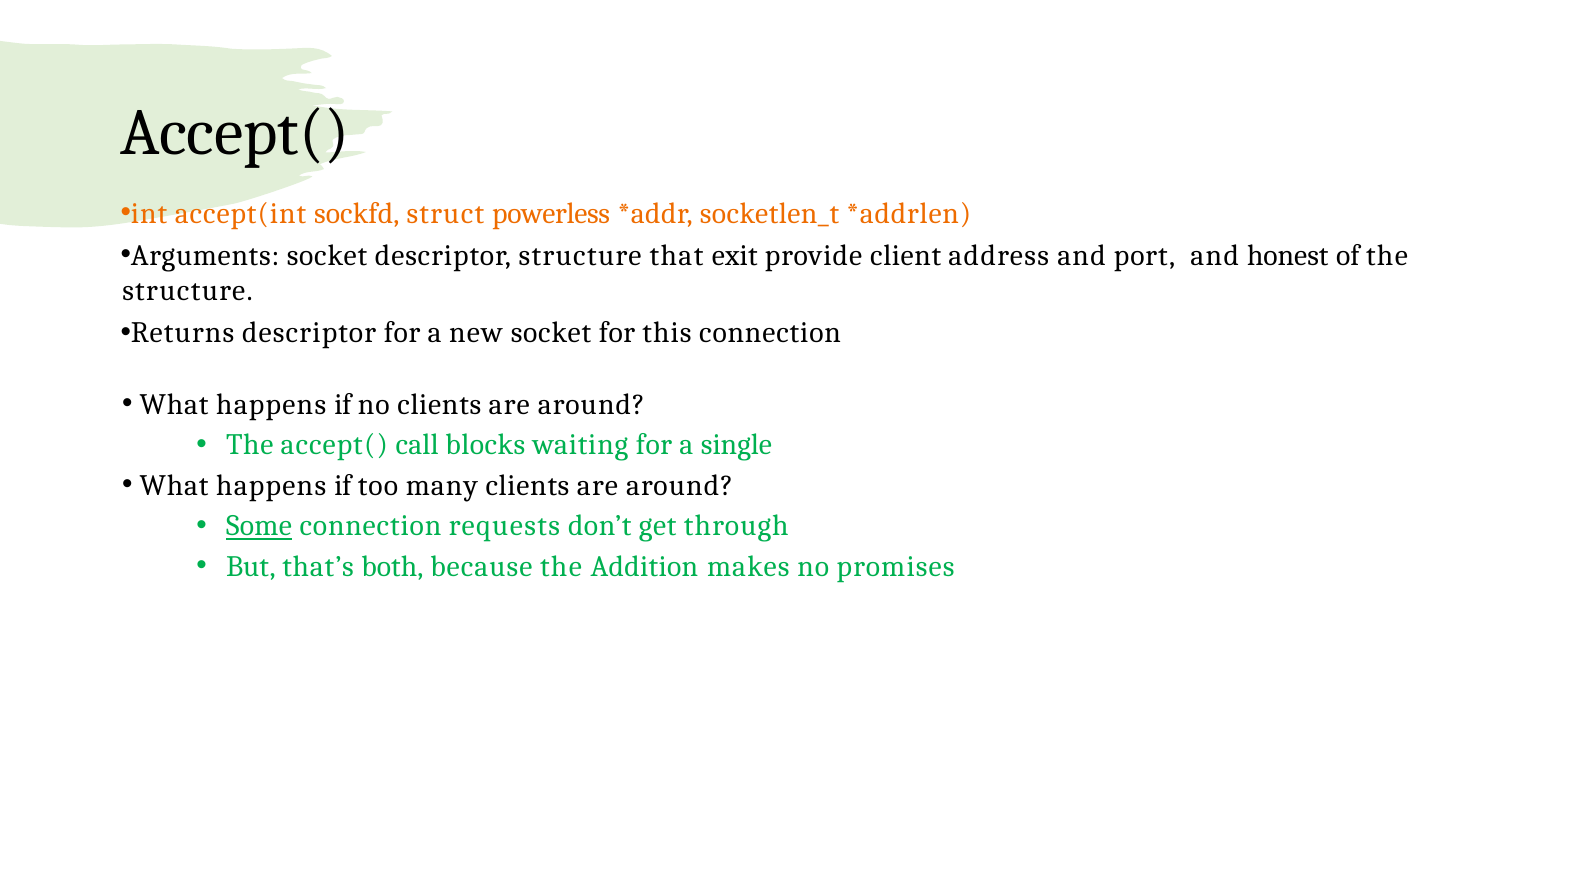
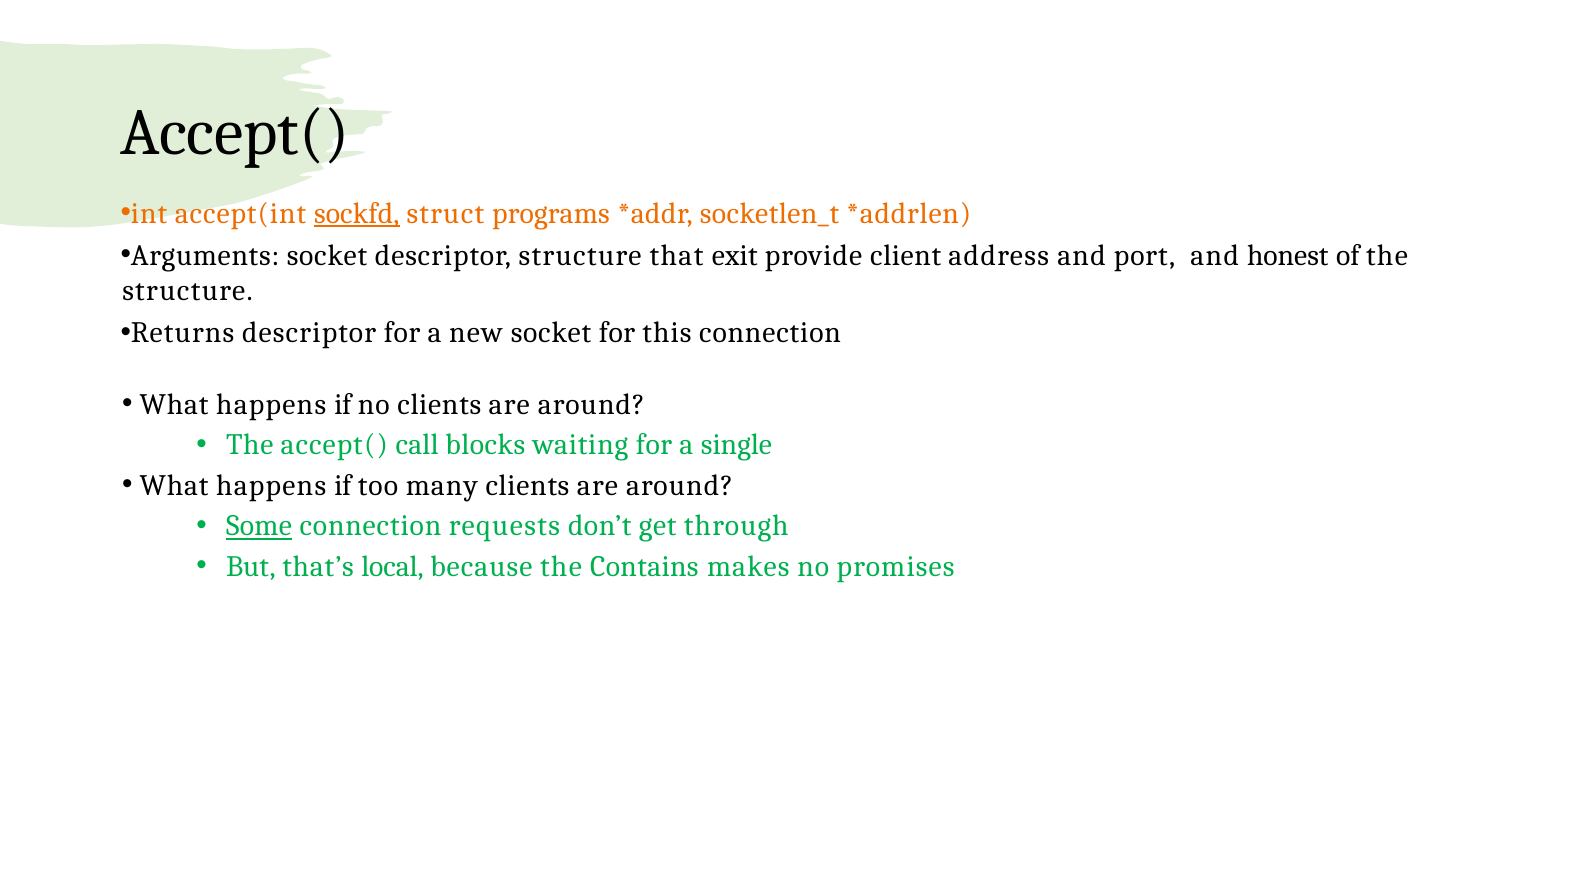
sockfd underline: none -> present
powerless: powerless -> programs
both: both -> local
Addition: Addition -> Contains
